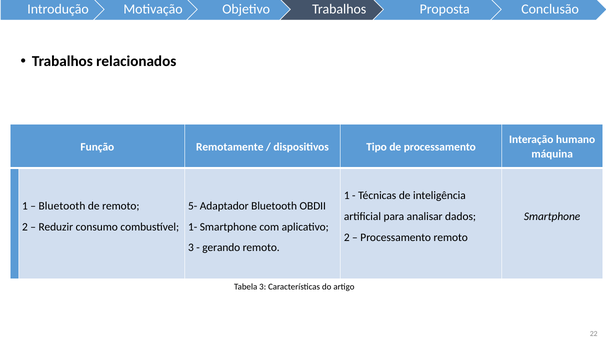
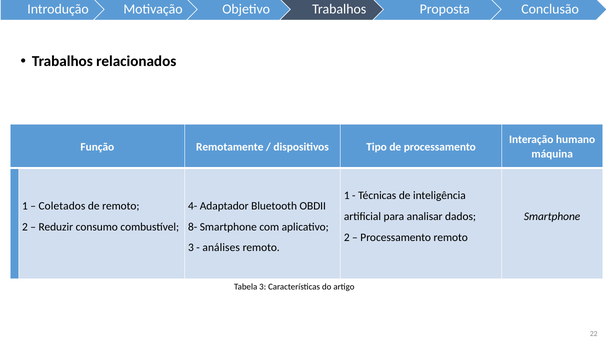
Bluetooth at (62, 206): Bluetooth -> Coletados
5-: 5- -> 4-
1-: 1- -> 8-
gerando: gerando -> análises
